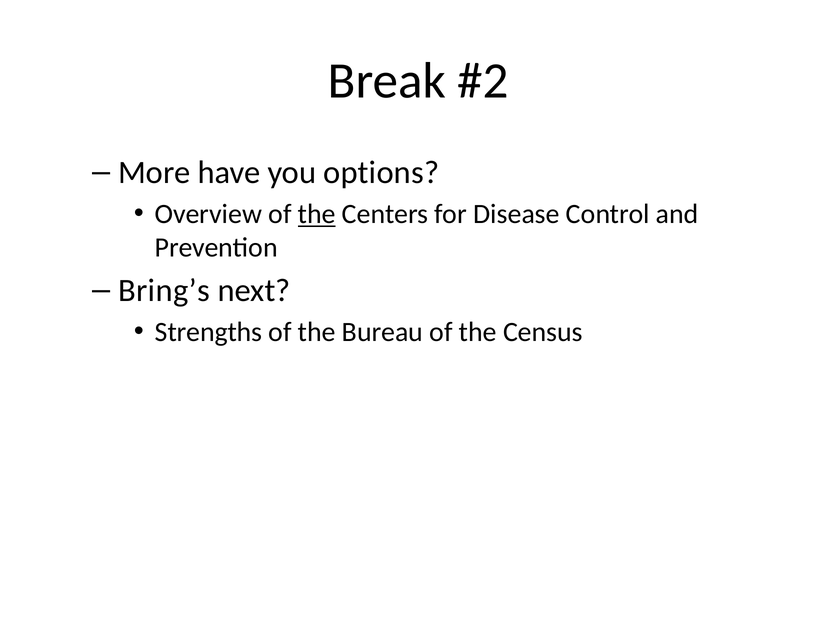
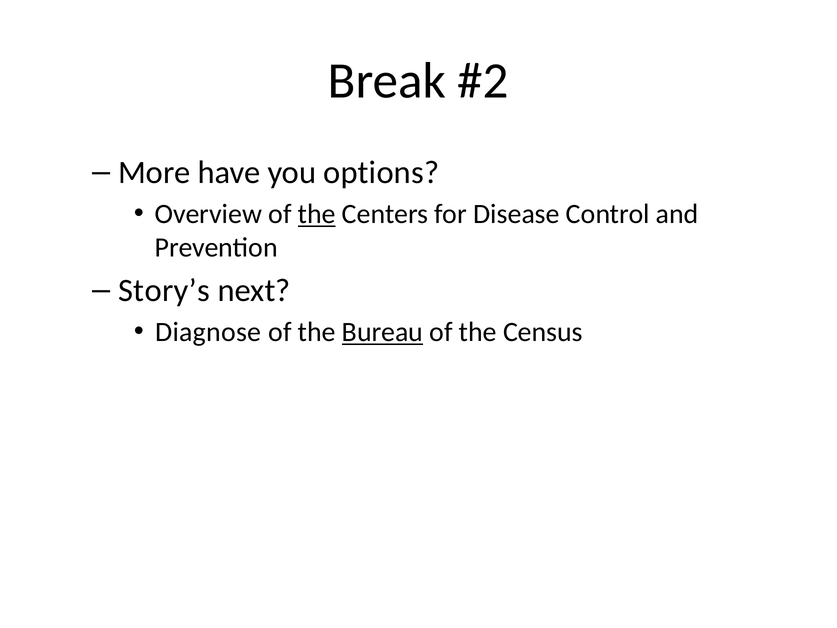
Bring’s: Bring’s -> Story’s
Strengths: Strengths -> Diagnose
Bureau underline: none -> present
